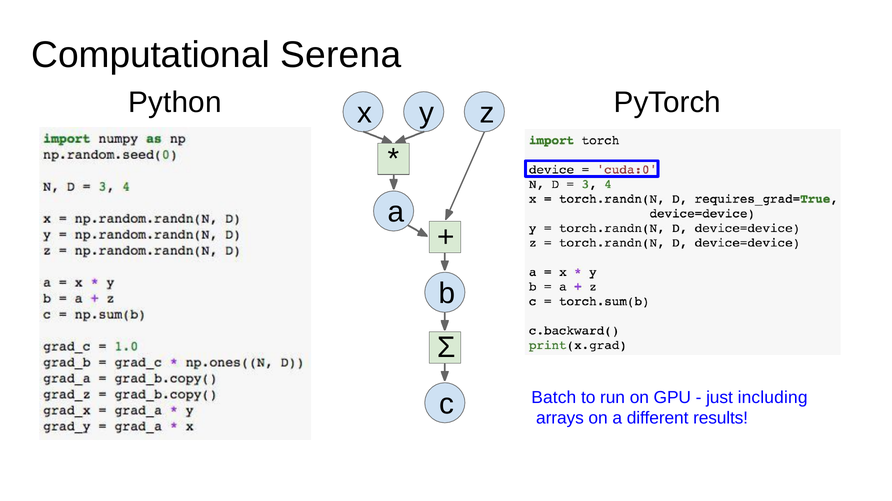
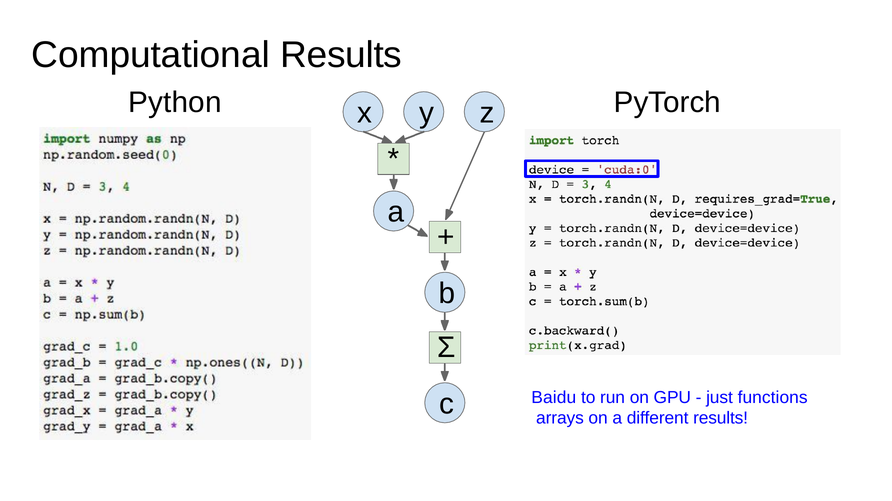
Computational Serena: Serena -> Results
Batch: Batch -> Baidu
including: including -> functions
